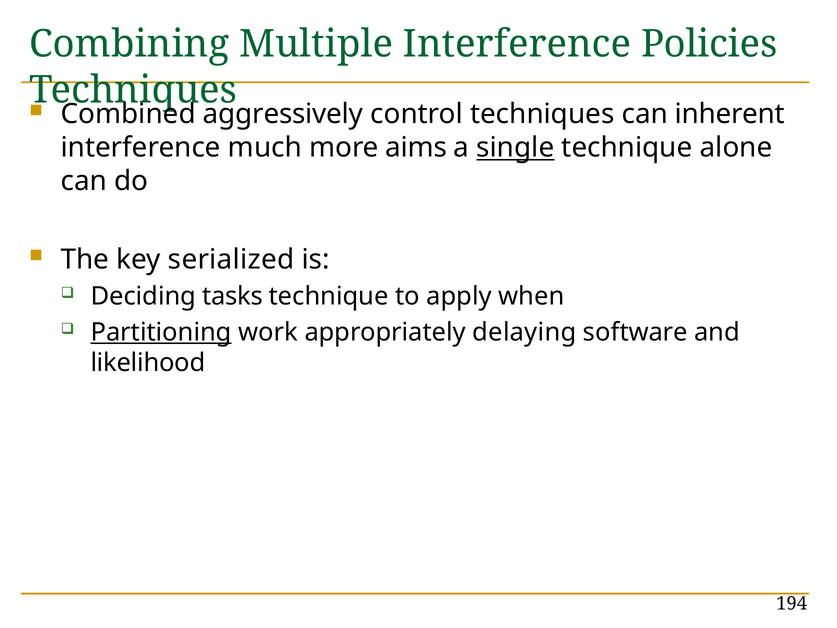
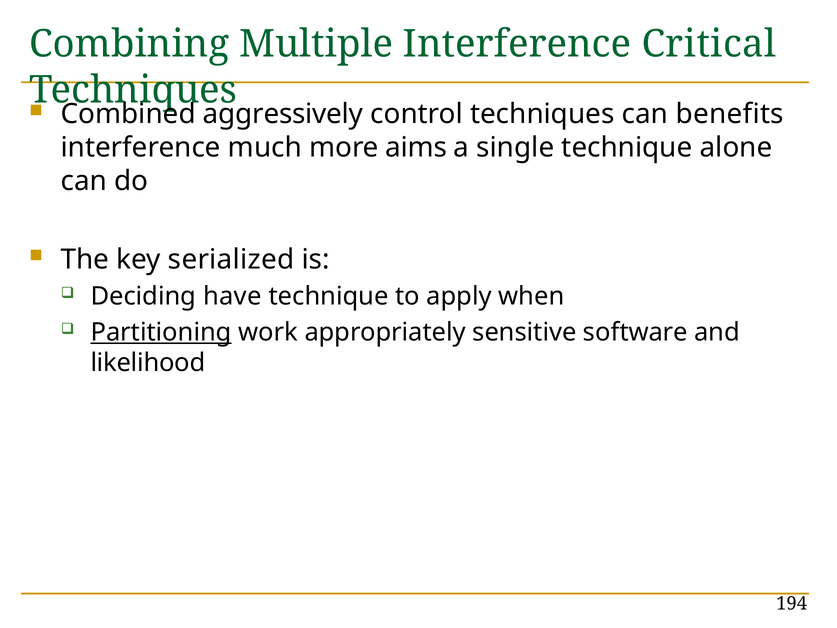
Policies: Policies -> Critical
inherent: inherent -> benefits
single underline: present -> none
tasks: tasks -> have
delaying: delaying -> sensitive
